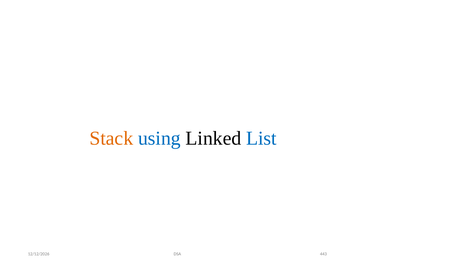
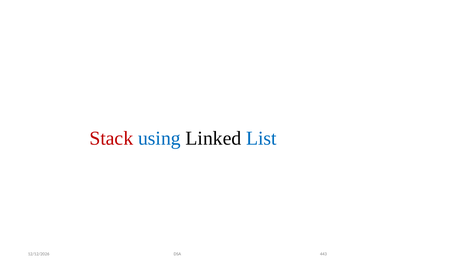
Stack colour: orange -> red
